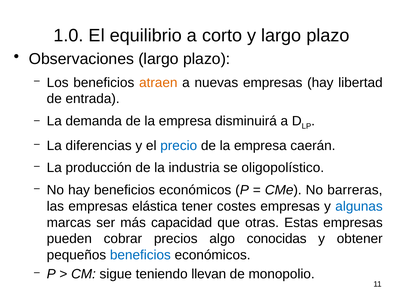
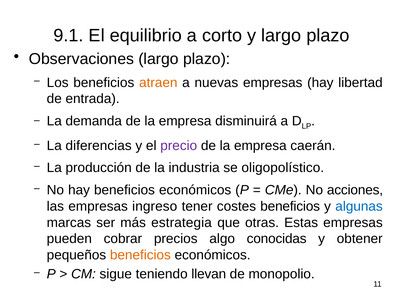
1.0: 1.0 -> 9.1
precio colour: blue -> purple
barreras: barreras -> acciones
elástica: elástica -> ingreso
costes empresas: empresas -> beneficios
capacidad: capacidad -> estrategia
beneficios at (140, 255) colour: blue -> orange
